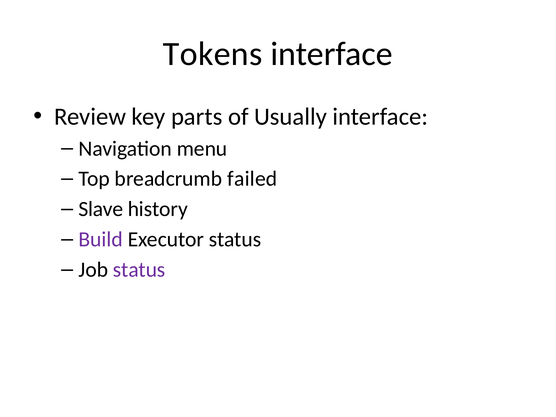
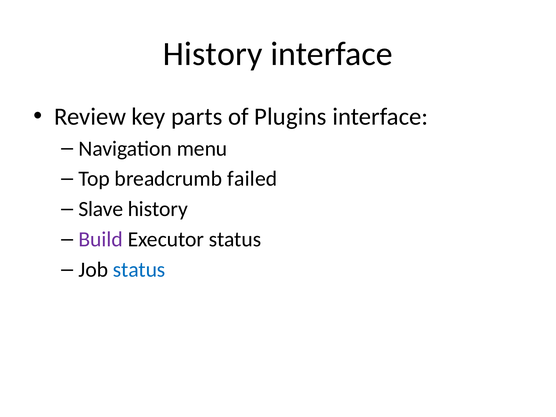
Tokens at (213, 54): Tokens -> History
Usually: Usually -> Plugins
status at (139, 270) colour: purple -> blue
